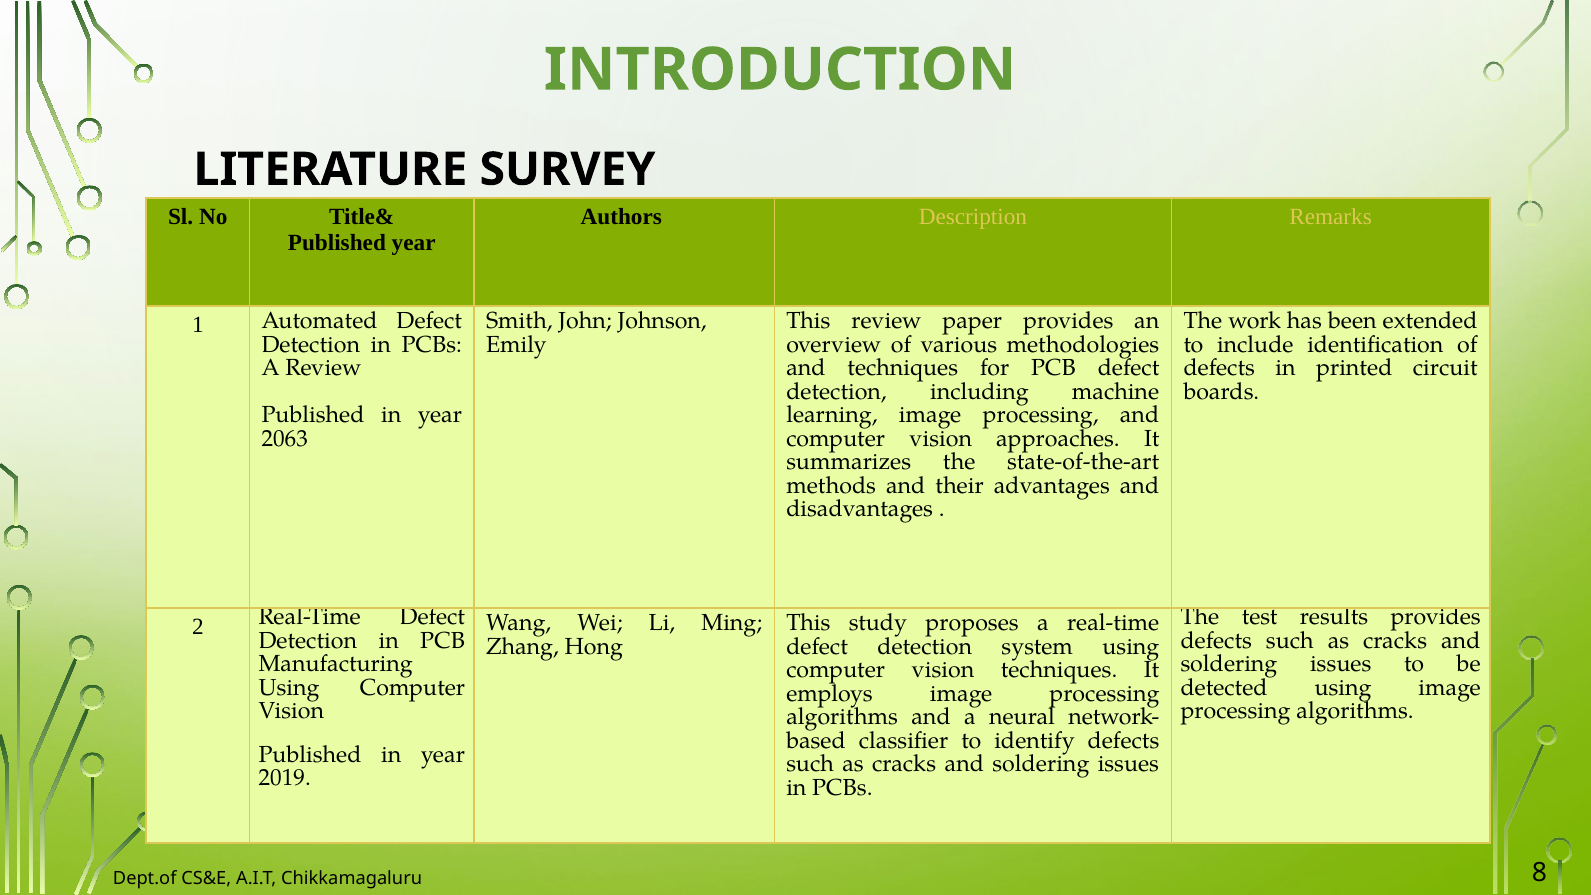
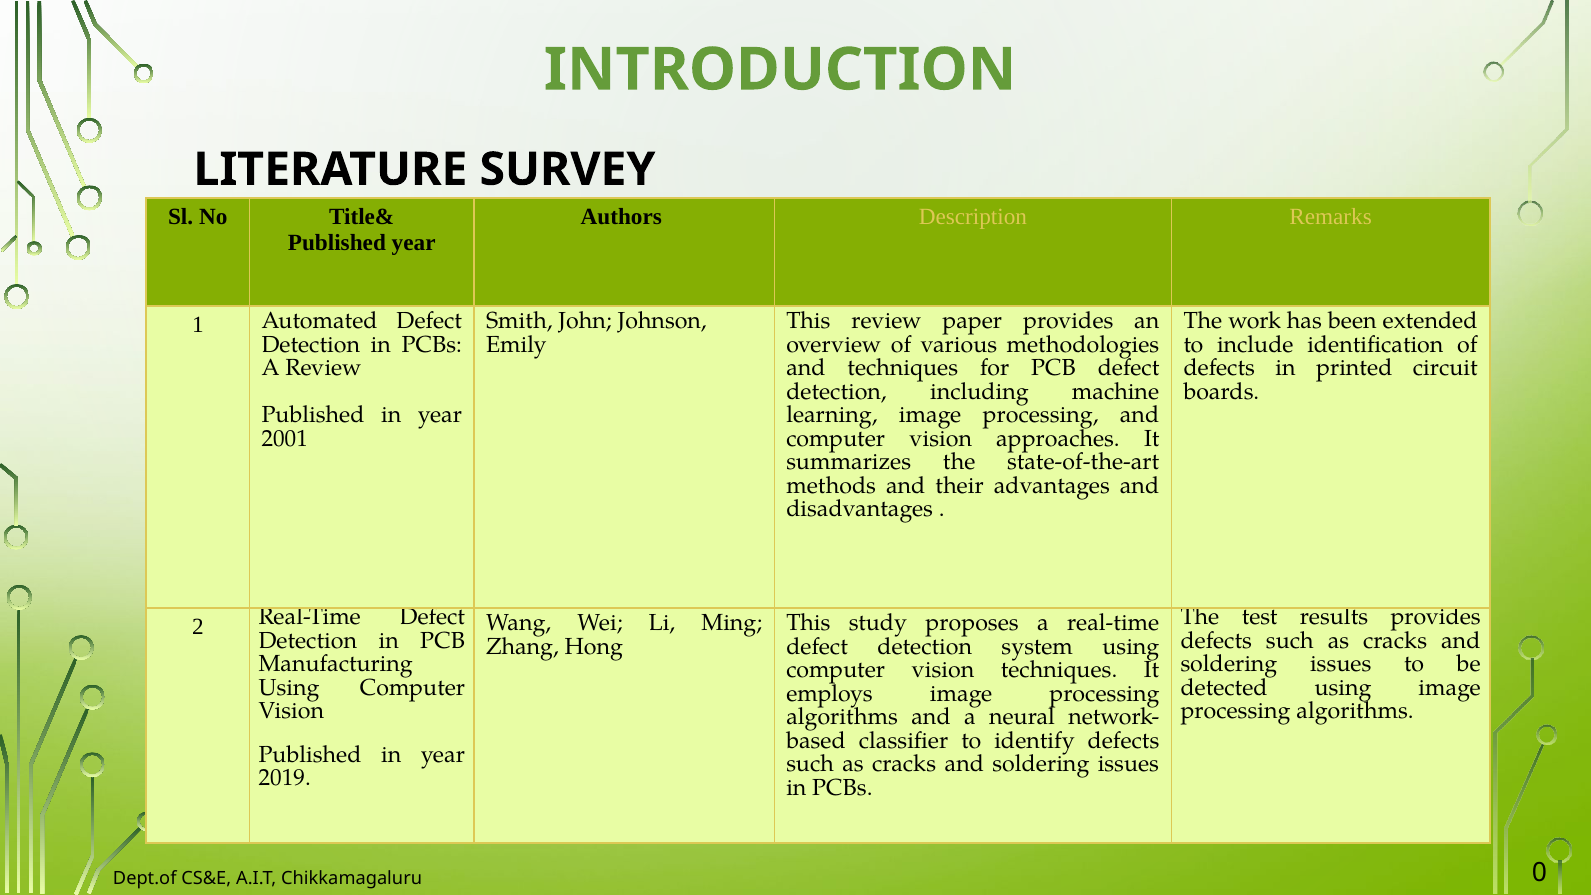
2063: 2063 -> 2001
8: 8 -> 0
